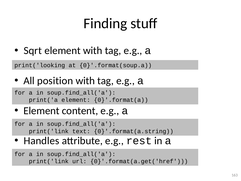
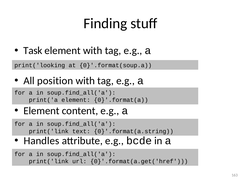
Sqrt: Sqrt -> Task
rest: rest -> bcde
